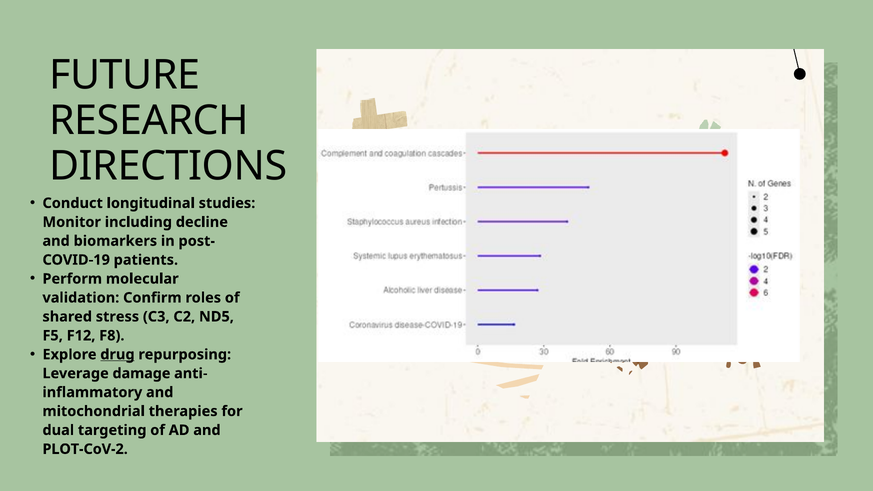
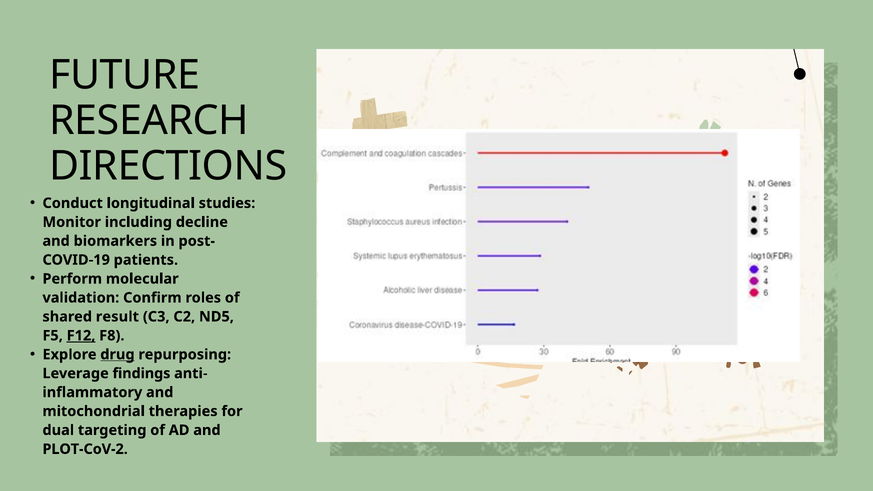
stress: stress -> result
F12 underline: none -> present
damage: damage -> findings
